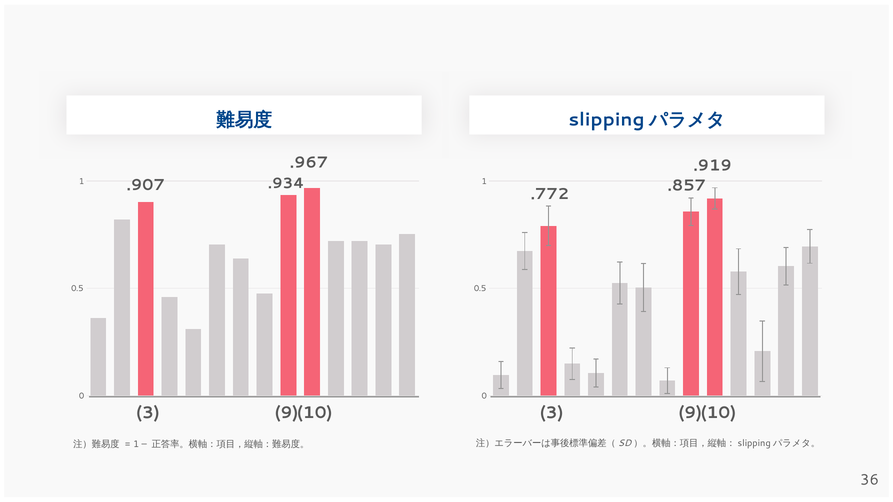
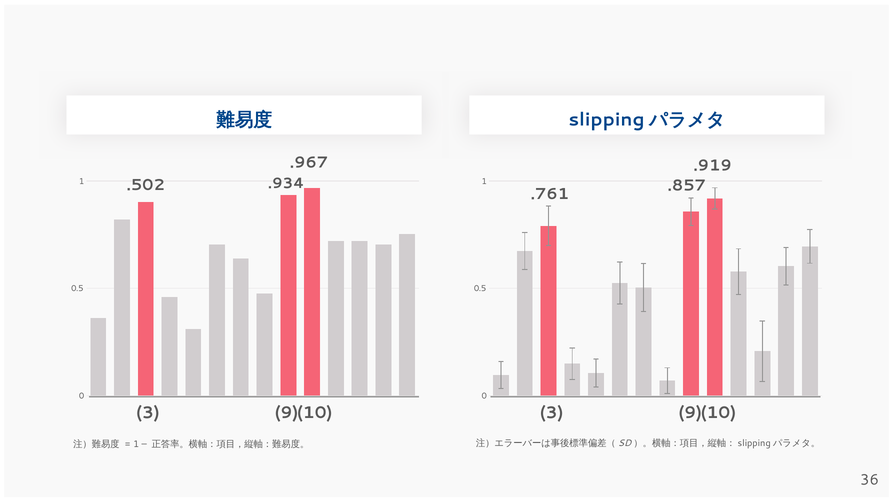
.907: .907 -> .502
.772: .772 -> .761
